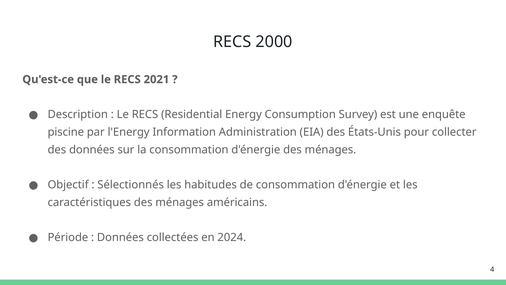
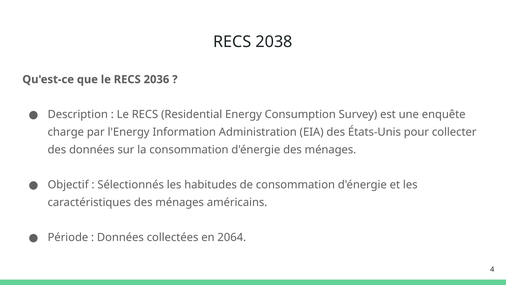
2000: 2000 -> 2038
2021: 2021 -> 2036
piscine: piscine -> charge
2024: 2024 -> 2064
